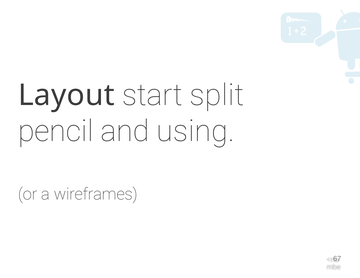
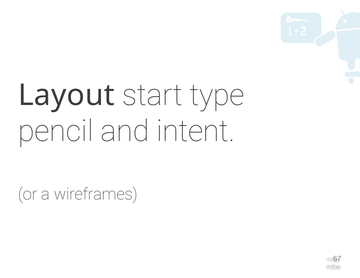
split: split -> type
using: using -> intent
